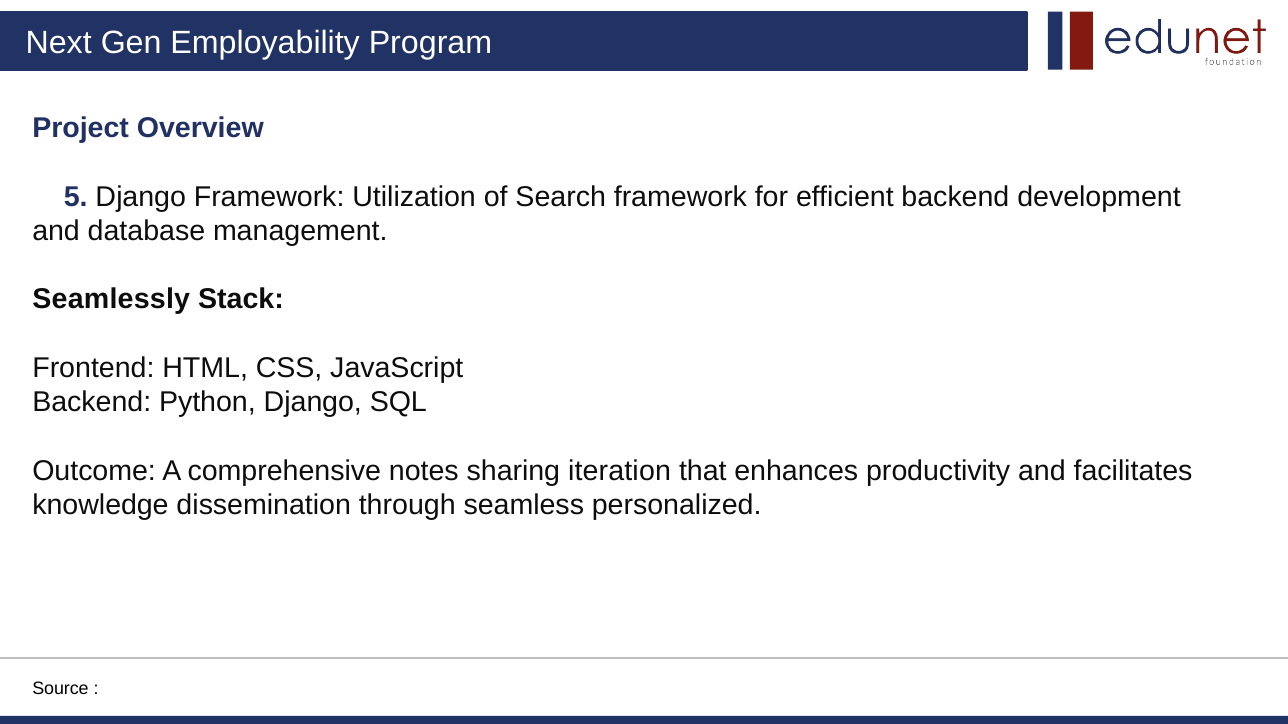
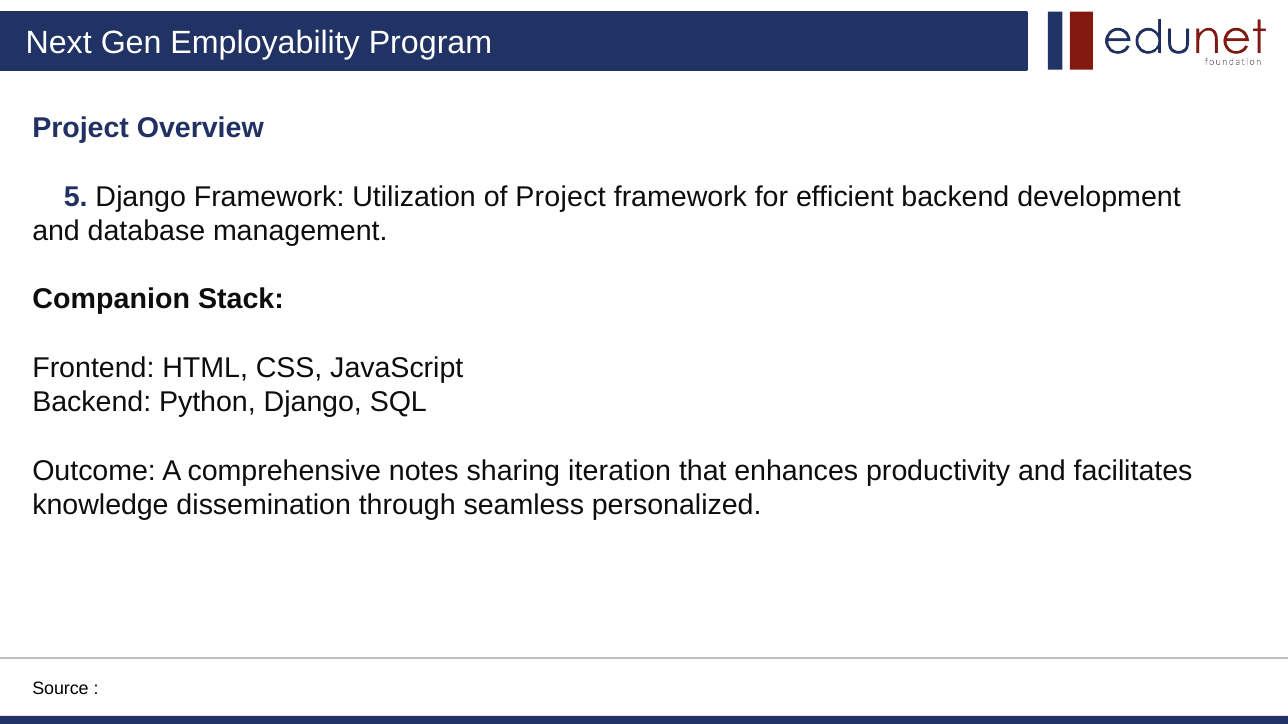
of Search: Search -> Project
Seamlessly: Seamlessly -> Companion
